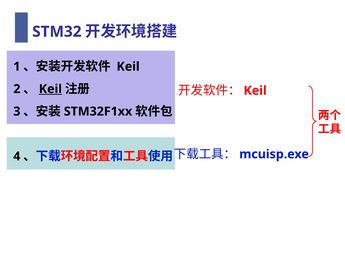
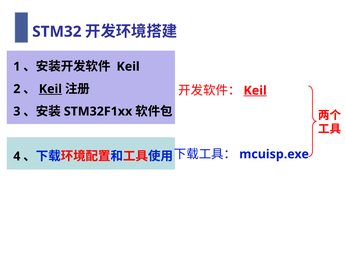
Keil at (255, 91) underline: none -> present
